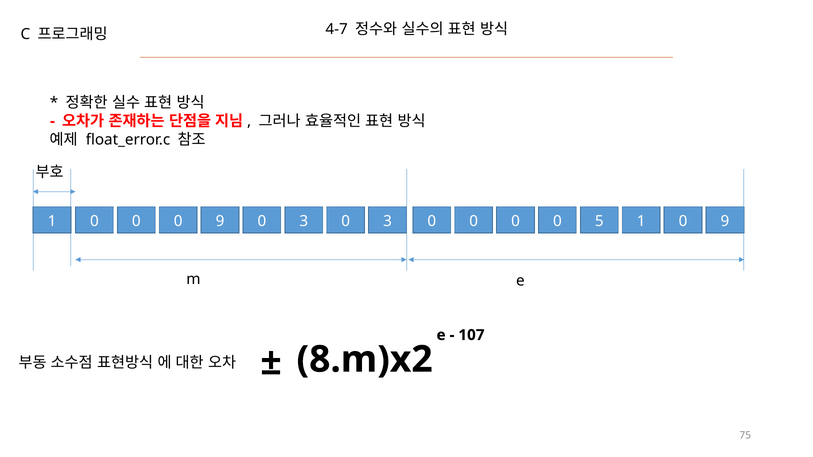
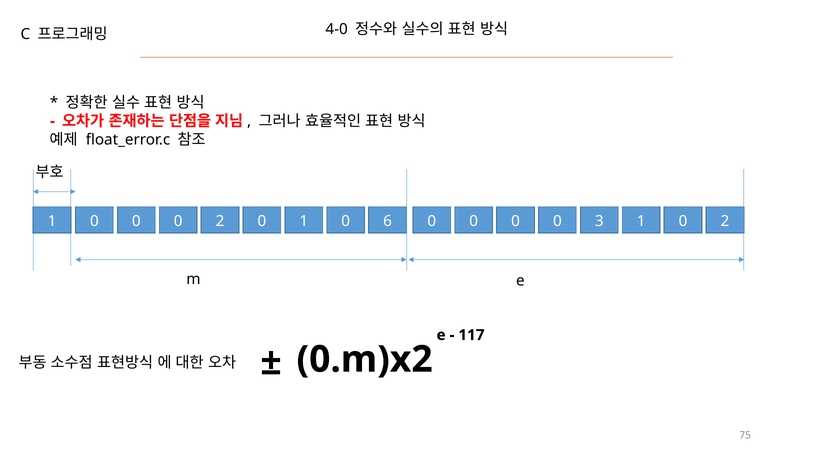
4-7: 4-7 -> 4-0
9 at (220, 221): 9 -> 2
3 at (304, 221): 3 -> 1
3 at (388, 221): 3 -> 6
5: 5 -> 3
1 0 9: 9 -> 2
107: 107 -> 117
8.m)x2: 8.m)x2 -> 0.m)x2
